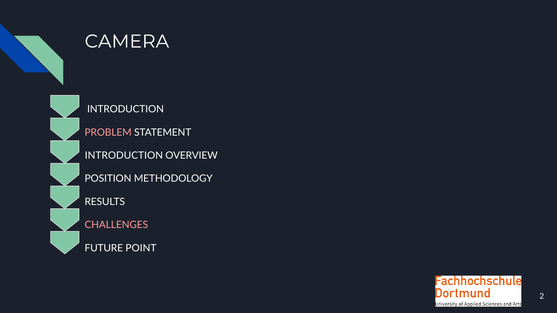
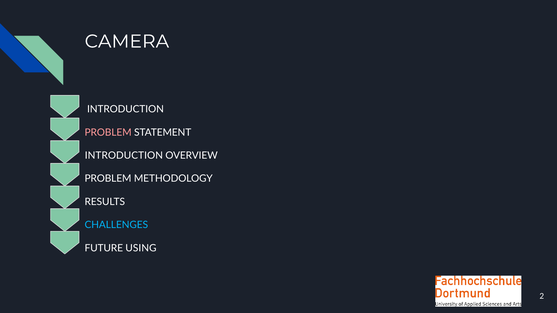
POSITION at (108, 179): POSITION -> PROBLEM
CHALLENGES colour: pink -> light blue
POINT: POINT -> USING
